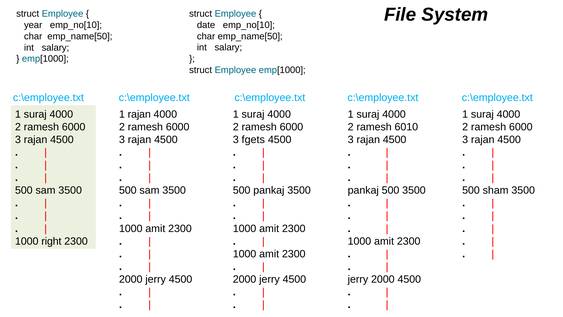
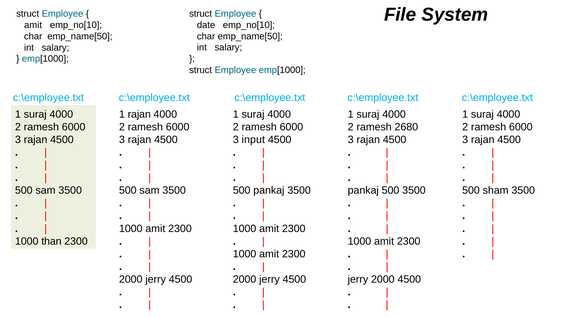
year at (33, 25): year -> amit
6010: 6010 -> 2680
fgets: fgets -> input
right: right -> than
